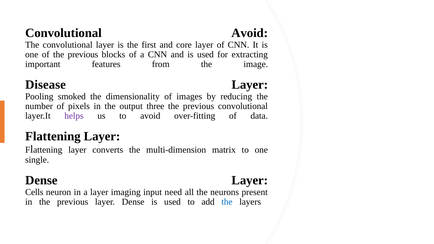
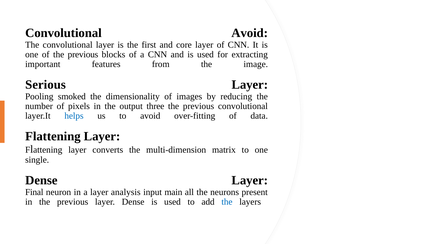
Disease: Disease -> Serious
helps colour: purple -> blue
Cells: Cells -> Final
imaging: imaging -> analysis
need: need -> main
